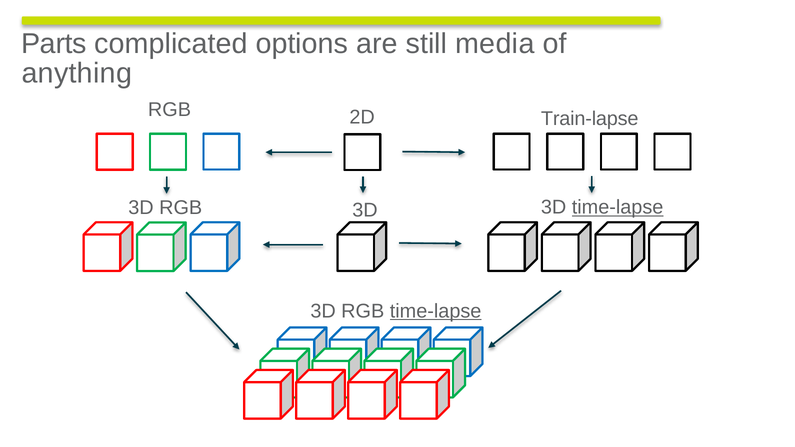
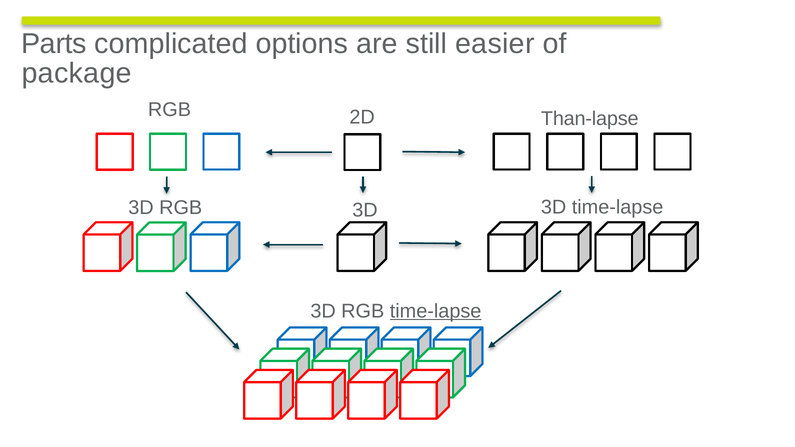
media: media -> easier
anything: anything -> package
Train-lapse: Train-lapse -> Than-lapse
time-lapse at (618, 207) underline: present -> none
